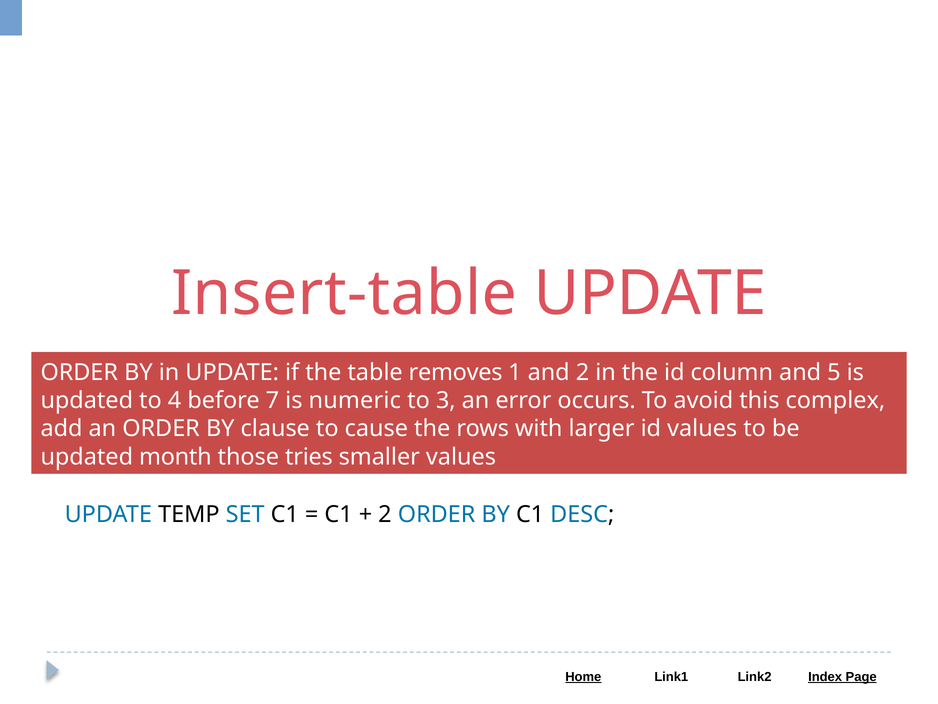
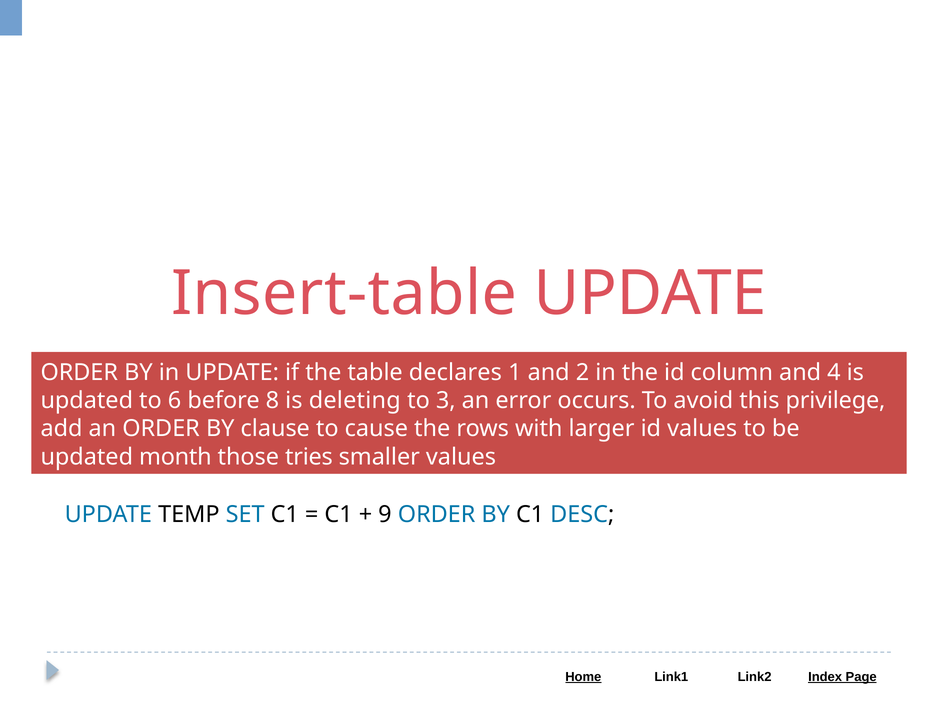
removes: removes -> declares
5: 5 -> 4
4: 4 -> 6
7: 7 -> 8
numeric: numeric -> deleting
complex: complex -> privilege
2 at (385, 514): 2 -> 9
